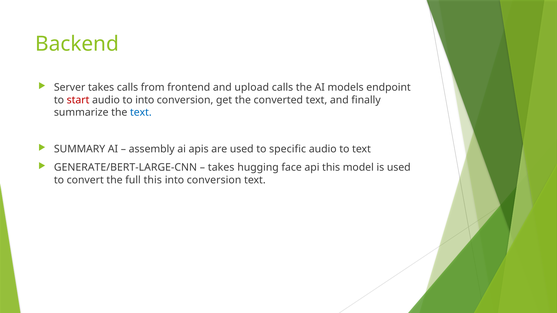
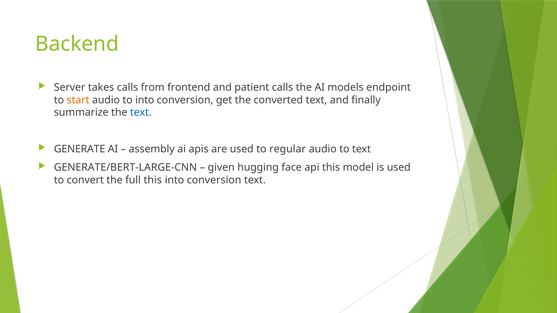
upload: upload -> patient
start colour: red -> orange
SUMMARY: SUMMARY -> GENERATE
specific: specific -> regular
takes at (221, 168): takes -> given
